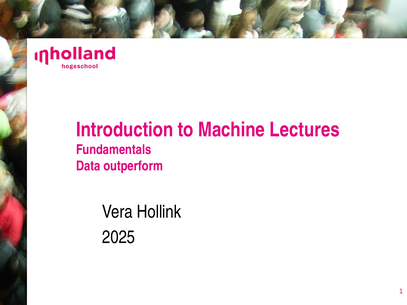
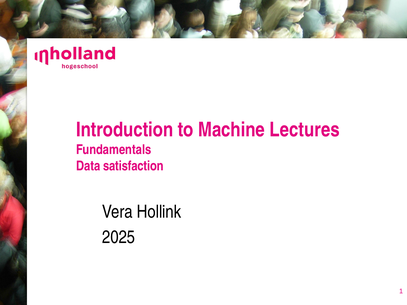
outperform: outperform -> satisfaction
